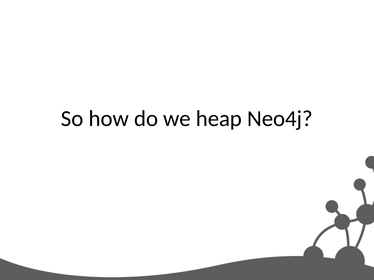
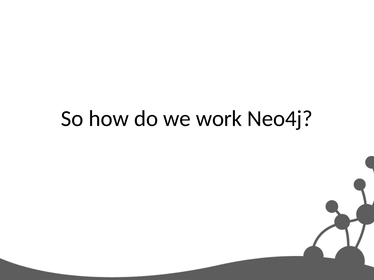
heap: heap -> work
